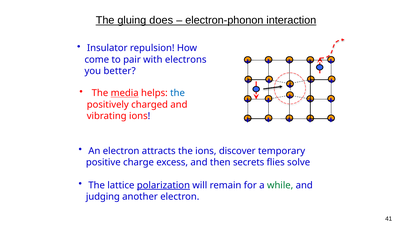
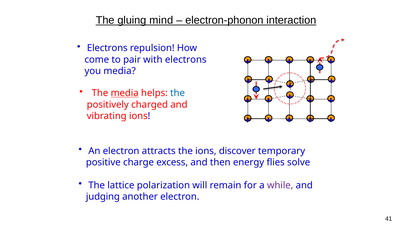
does: does -> mind
Insulator at (107, 48): Insulator -> Electrons
you better: better -> media
secrets: secrets -> energy
polarization underline: present -> none
while colour: green -> purple
